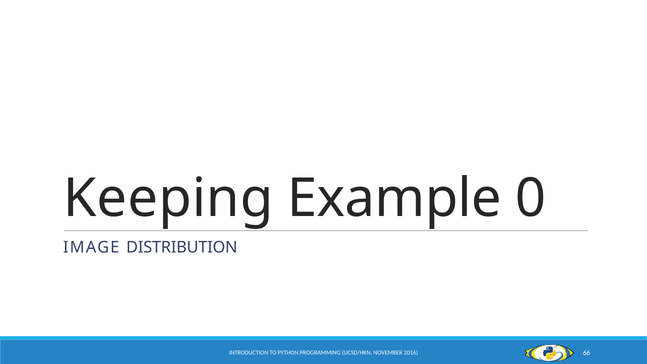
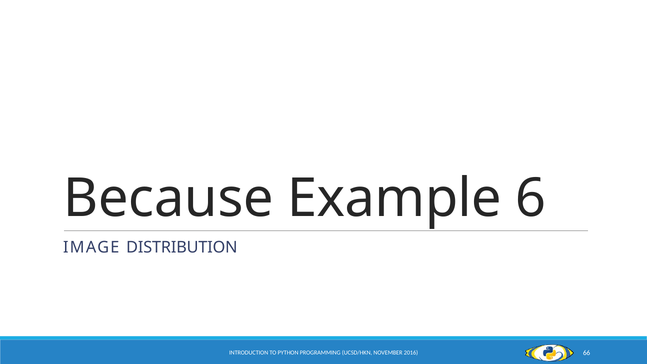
Keeping: Keeping -> Because
0: 0 -> 6
